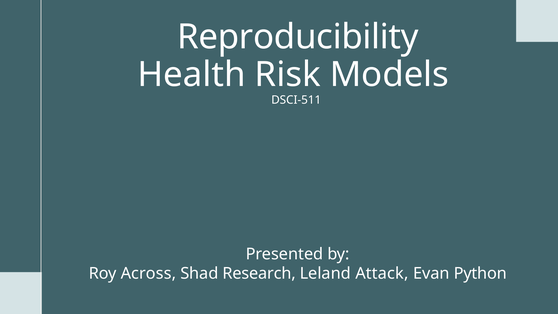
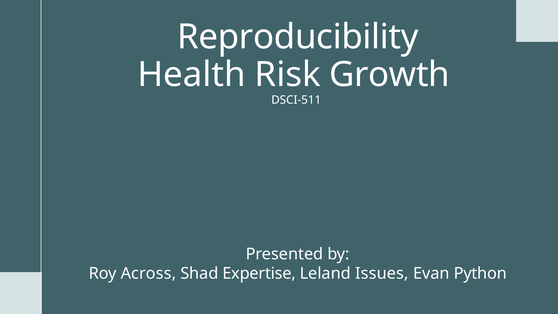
Models: Models -> Growth
Research: Research -> Expertise
Attack: Attack -> Issues
